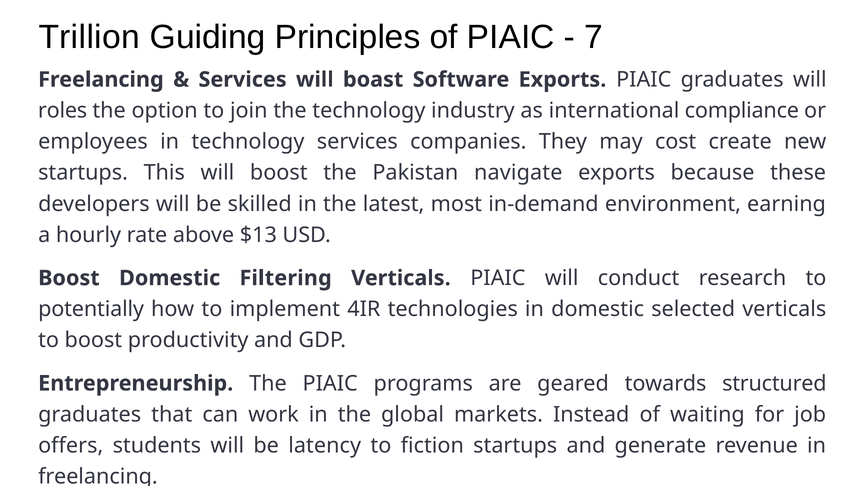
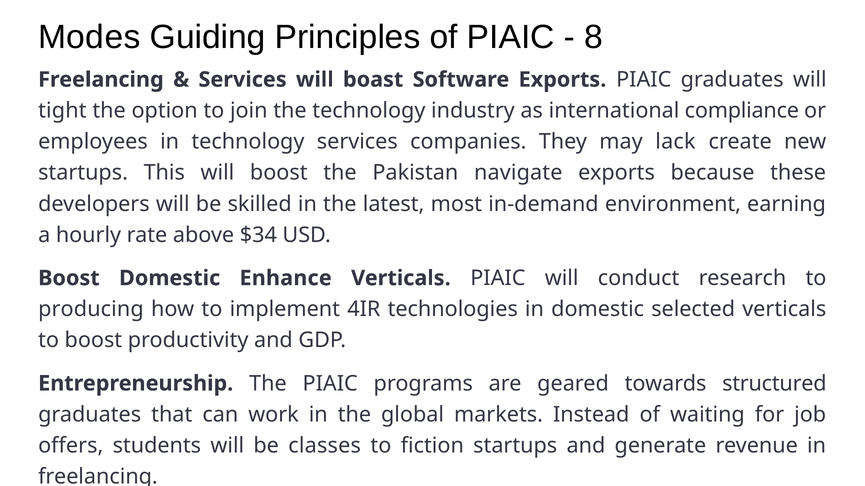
Trillion: Trillion -> Modes
7: 7 -> 8
roles: roles -> tight
cost: cost -> lack
$13: $13 -> $34
Filtering: Filtering -> Enhance
potentially: potentially -> producing
latency: latency -> classes
